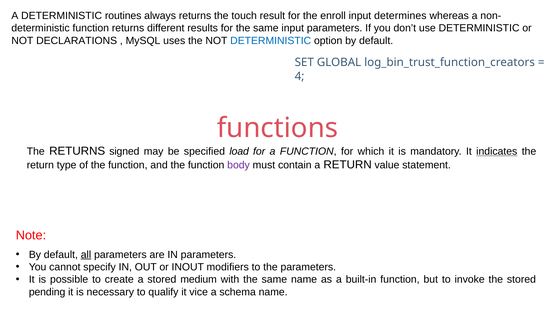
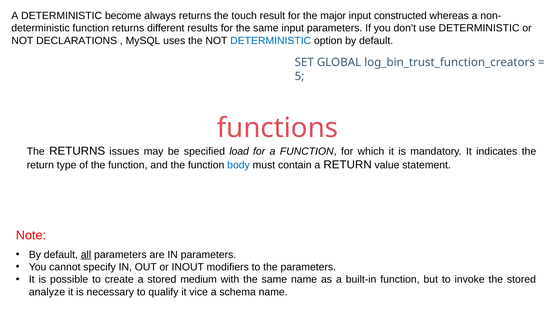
routines: routines -> become
enroll: enroll -> major
determines: determines -> constructed
4: 4 -> 5
signed: signed -> issues
indicates underline: present -> none
body colour: purple -> blue
pending: pending -> analyze
